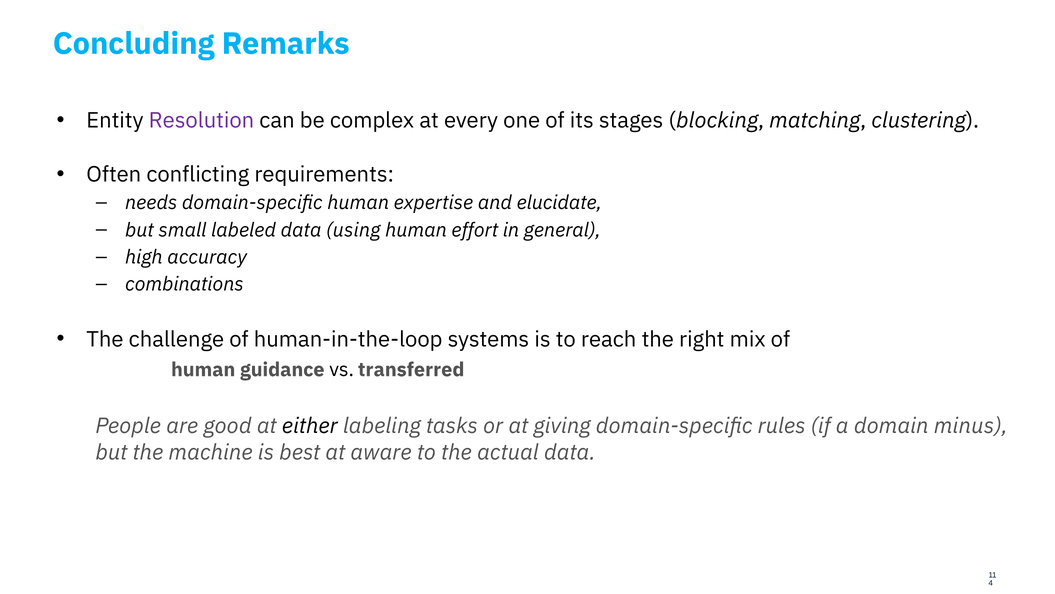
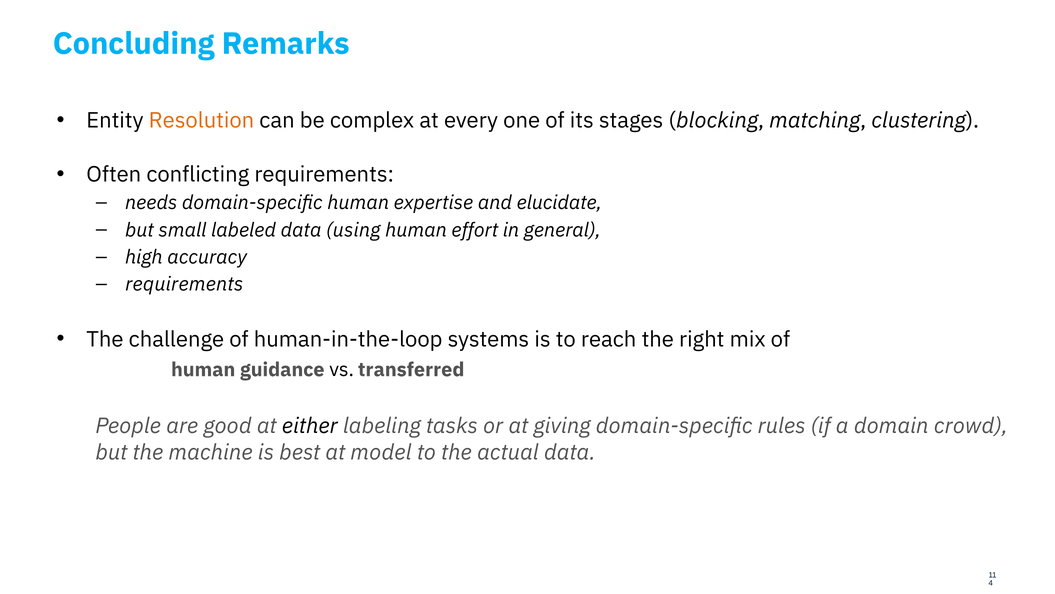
Resolution colour: purple -> orange
combinations at (184, 284): combinations -> requirements
minus: minus -> crowd
aware: aware -> model
